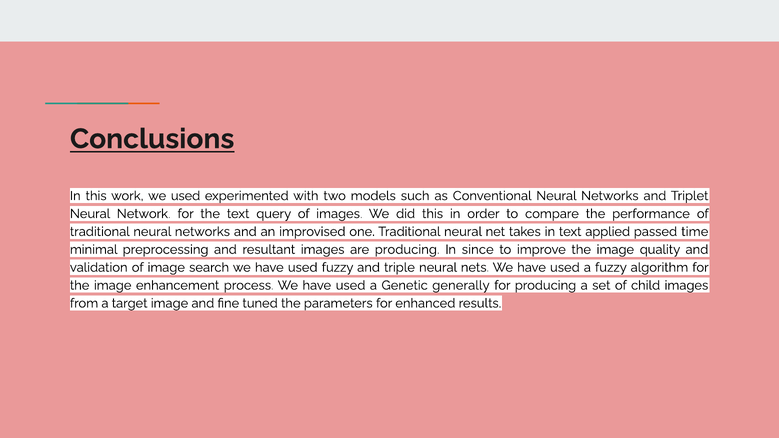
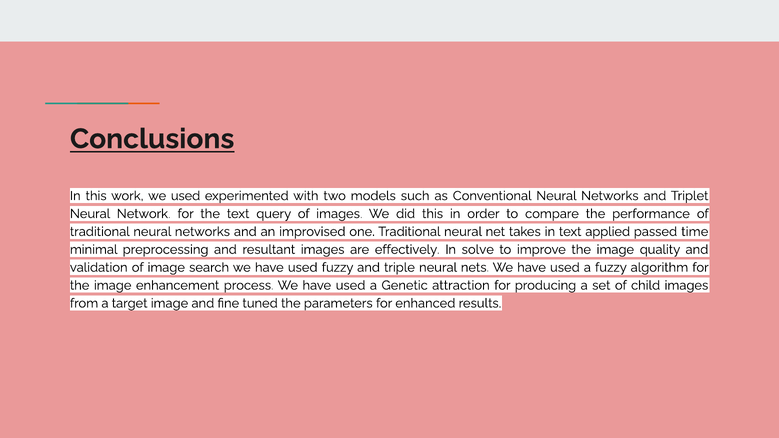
are producing: producing -> effectively
since: since -> solve
generally: generally -> attraction
